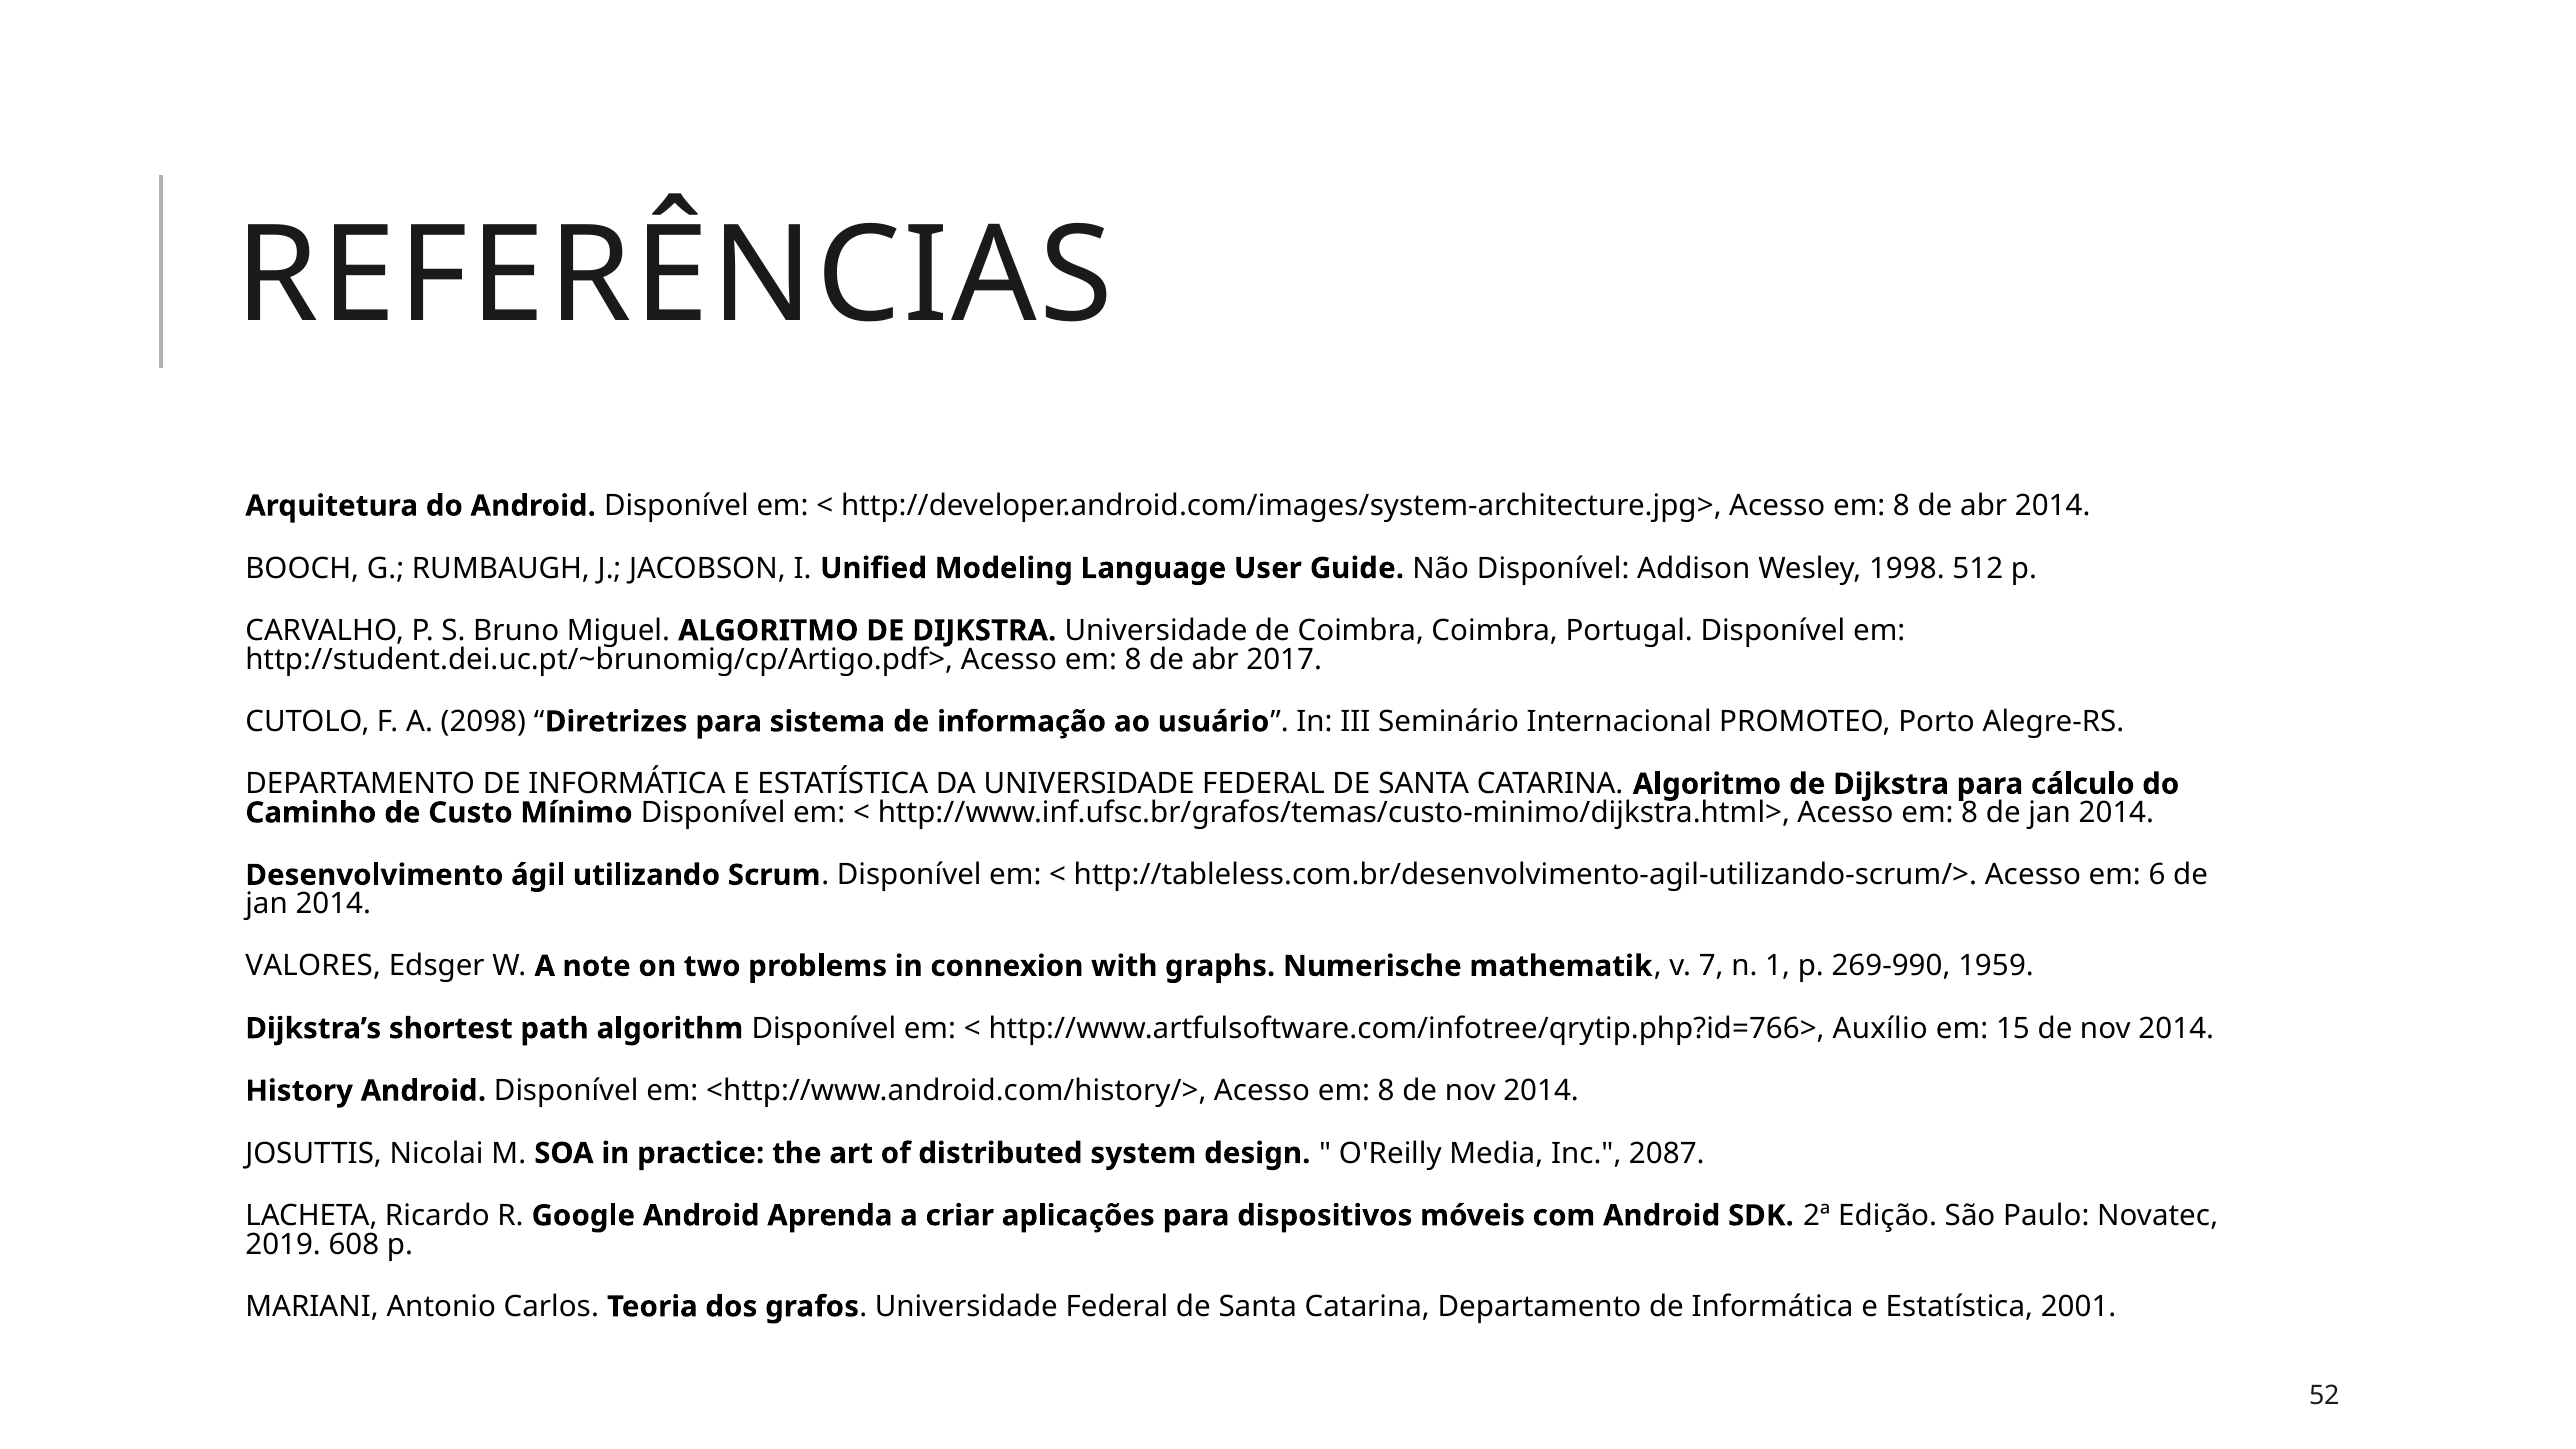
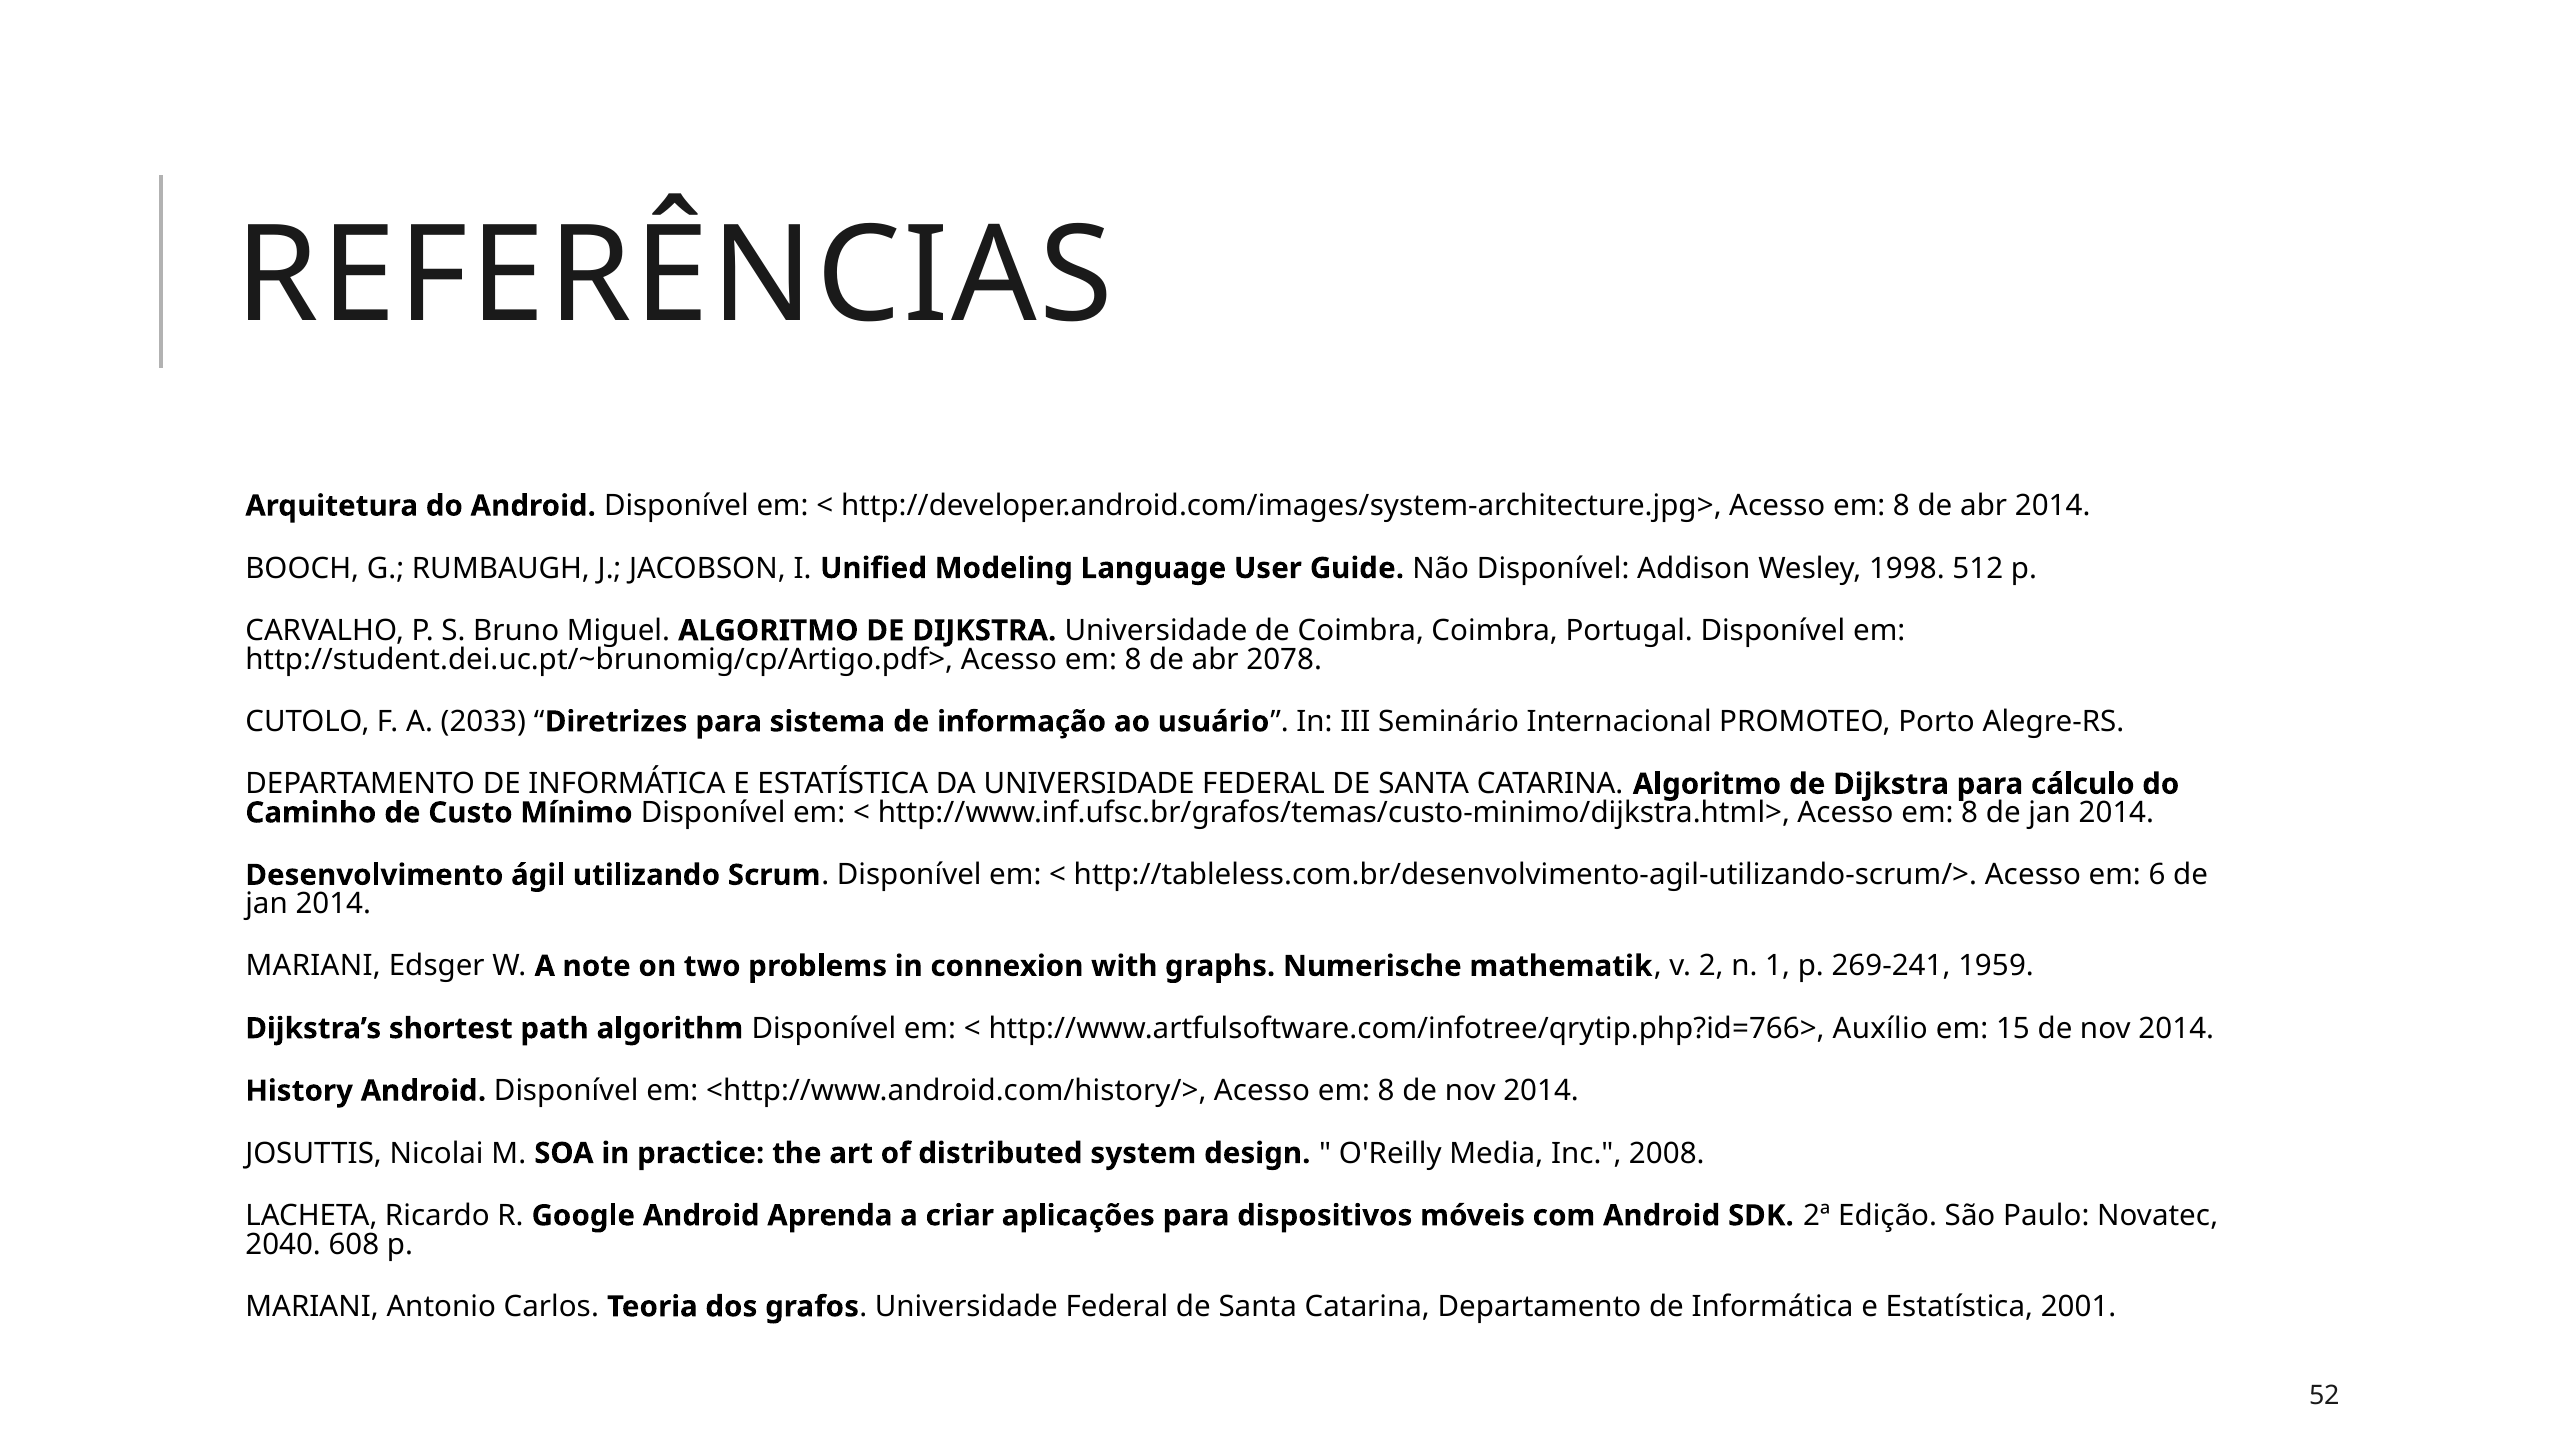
2017: 2017 -> 2078
2098: 2098 -> 2033
VALORES at (313, 966): VALORES -> MARIANI
7: 7 -> 2
269-990: 269-990 -> 269-241
2087: 2087 -> 2008
2019: 2019 -> 2040
